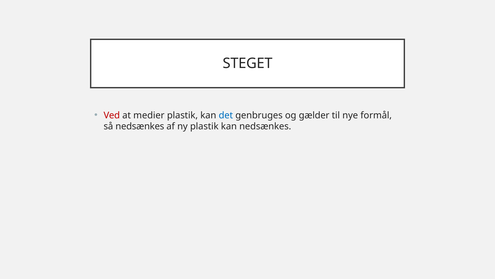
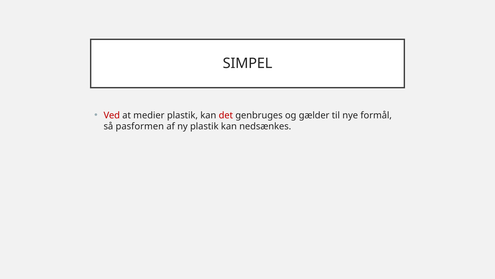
STEGET: STEGET -> SIMPEL
det colour: blue -> red
så nedsænkes: nedsænkes -> pasformen
